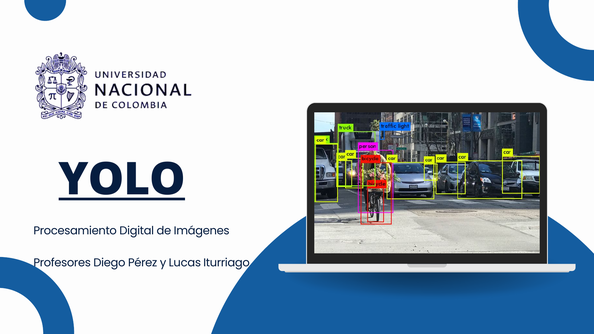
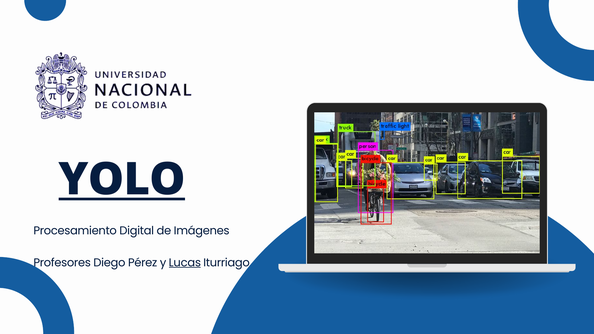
Lucas underline: none -> present
